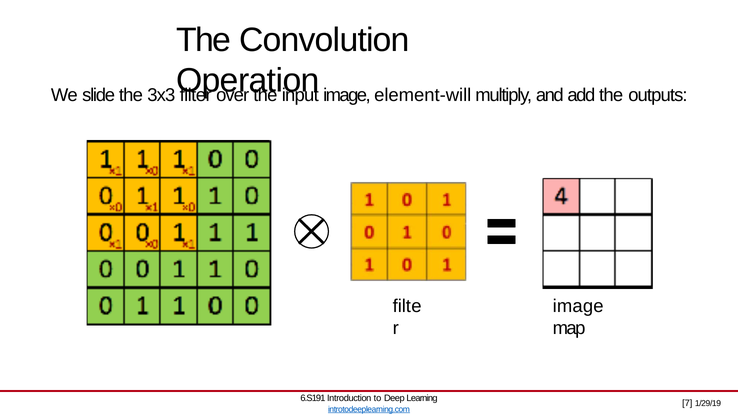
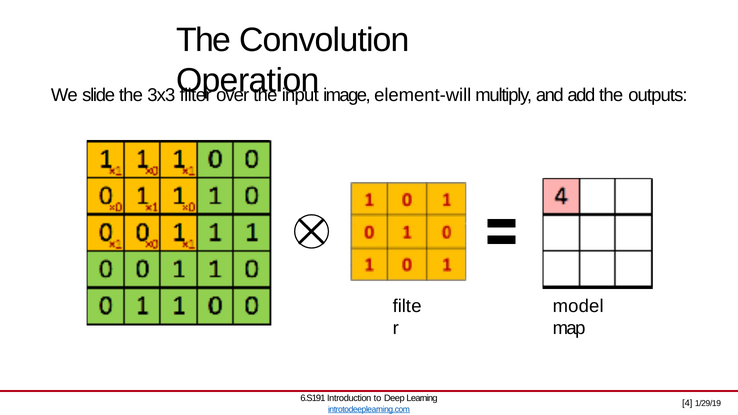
image at (578, 306): image -> model
7: 7 -> 4
